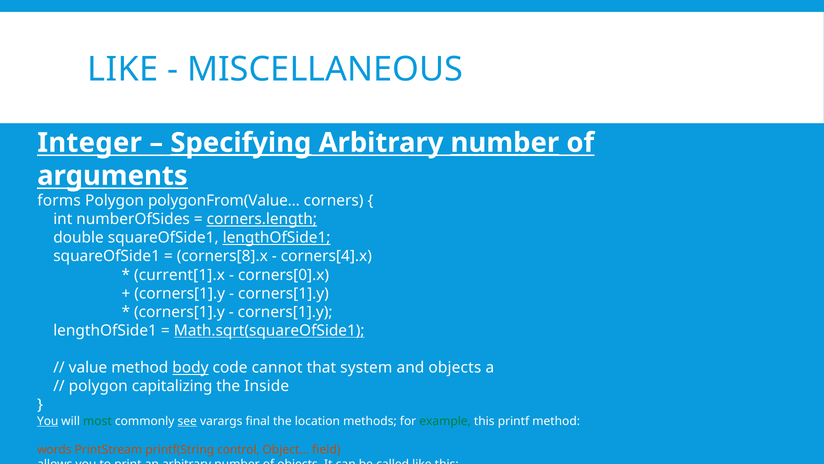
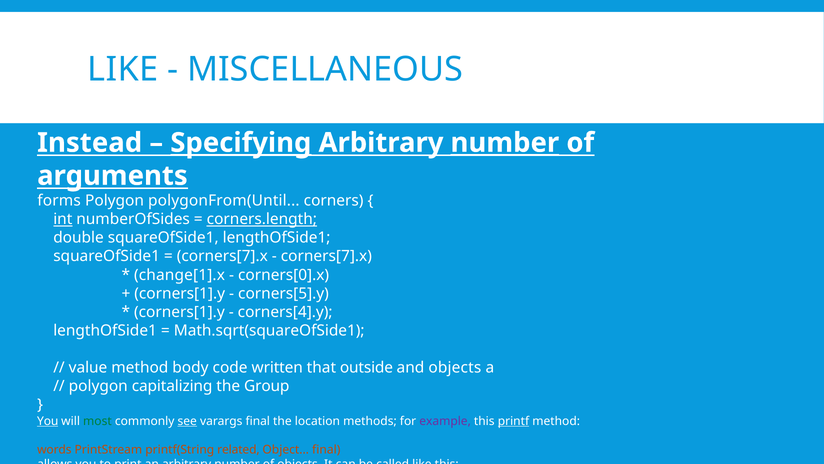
Integer: Integer -> Instead
polygonFrom(Value: polygonFrom(Value -> polygonFrom(Until
int underline: none -> present
lengthOfSide1 at (277, 238) underline: present -> none
corners[8].x at (222, 256): corners[8].x -> corners[7].x
corners[4].x at (326, 256): corners[4].x -> corners[7].x
current[1].x: current[1].x -> change[1].x
corners[1].y at (283, 293): corners[1].y -> corners[5].y
corners[1].y at (285, 312): corners[1].y -> corners[4].y
Math.sqrt(squareOfSide1 underline: present -> none
body underline: present -> none
cannot: cannot -> written
system: system -> outside
Inside: Inside -> Group
example colour: green -> purple
printf underline: none -> present
control: control -> related
Object field: field -> final
